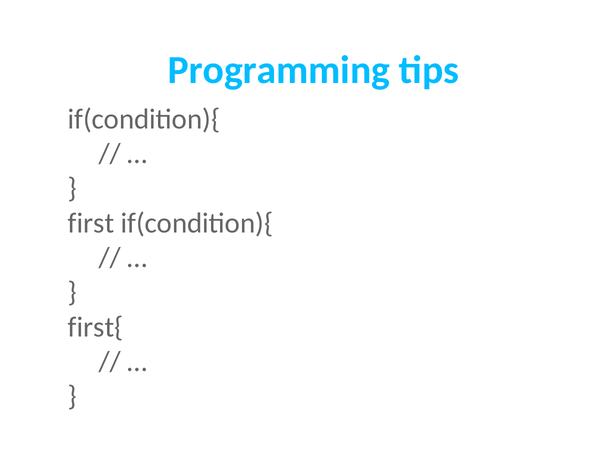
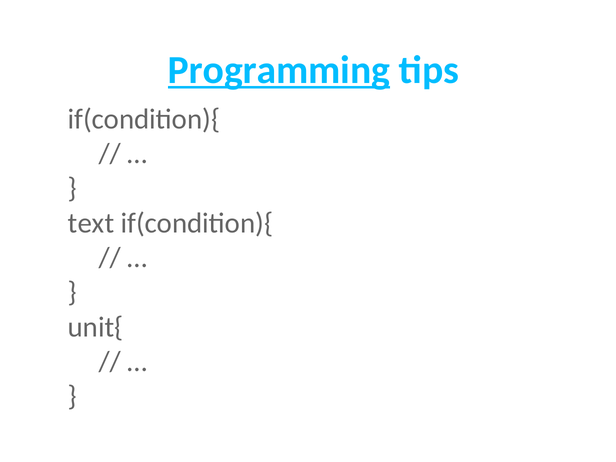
Programming underline: none -> present
first: first -> text
first{: first{ -> unit{
